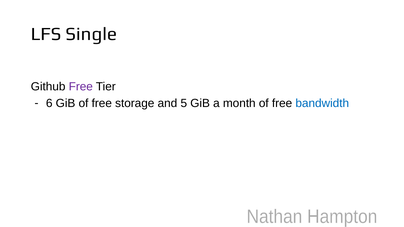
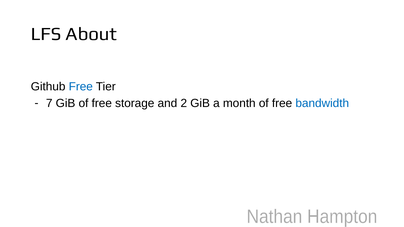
Single: Single -> About
Free at (81, 87) colour: purple -> blue
6: 6 -> 7
5: 5 -> 2
